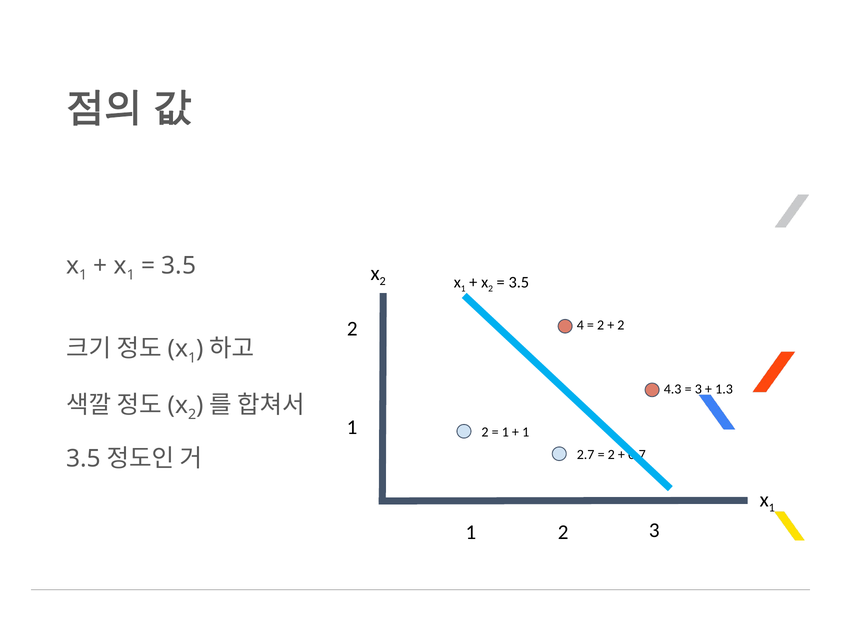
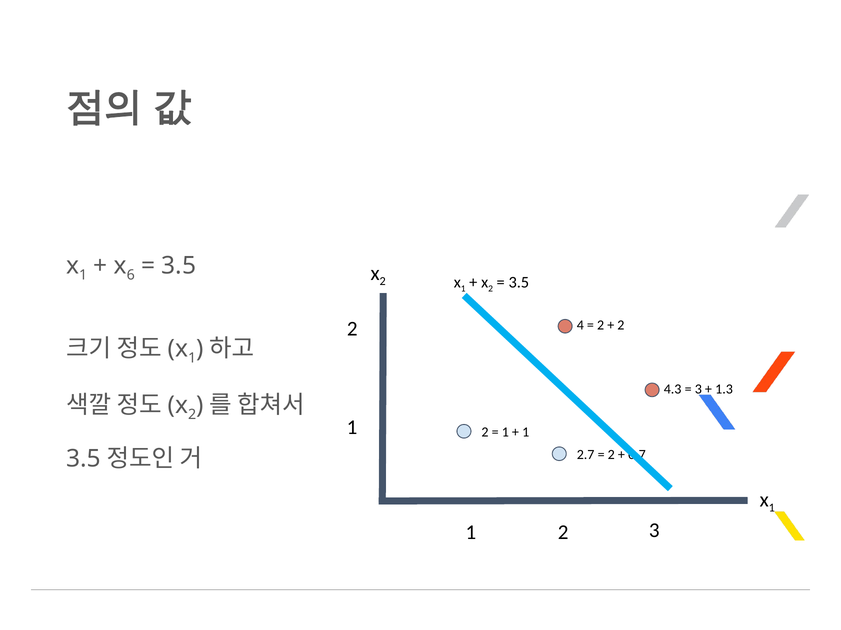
1 at (131, 275): 1 -> 6
